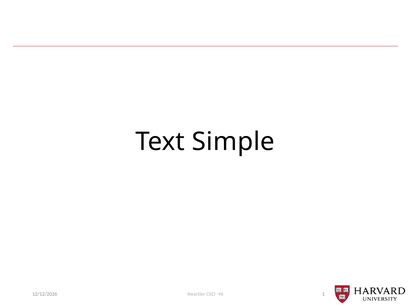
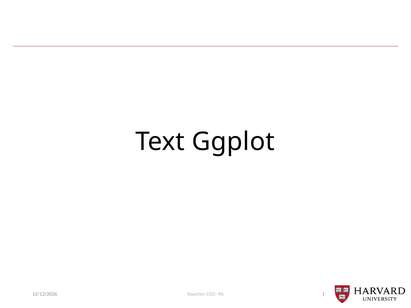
Simple: Simple -> Ggplot
